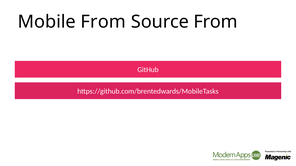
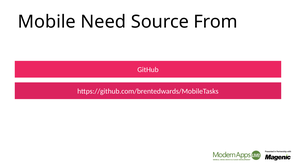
Mobile From: From -> Need
